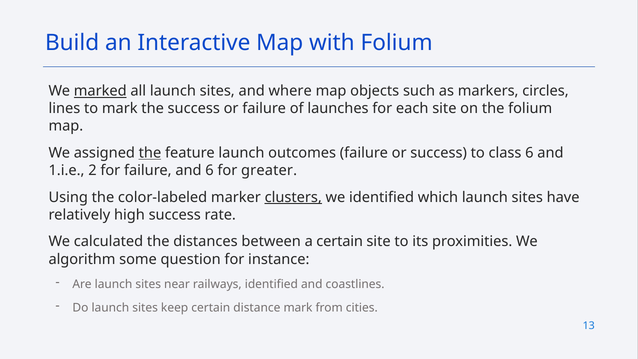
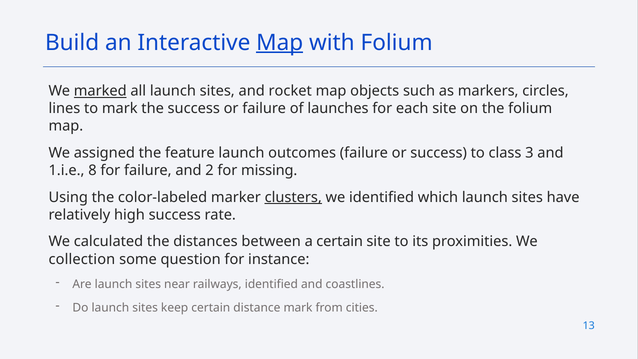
Map at (280, 43) underline: none -> present
where: where -> rocket
the at (150, 153) underline: present -> none
class 6: 6 -> 3
2: 2 -> 8
and 6: 6 -> 2
greater: greater -> missing
algorithm: algorithm -> collection
